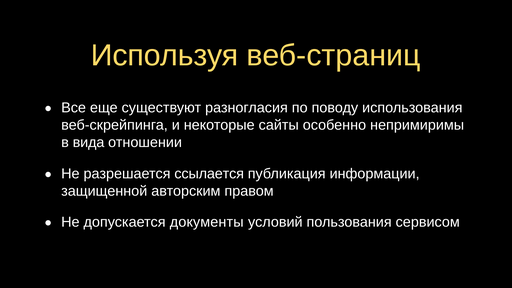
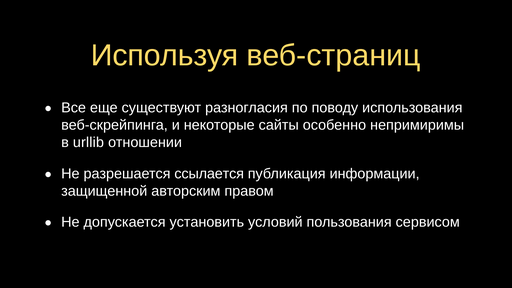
вида: вида -> urllib
документы: документы -> установить
